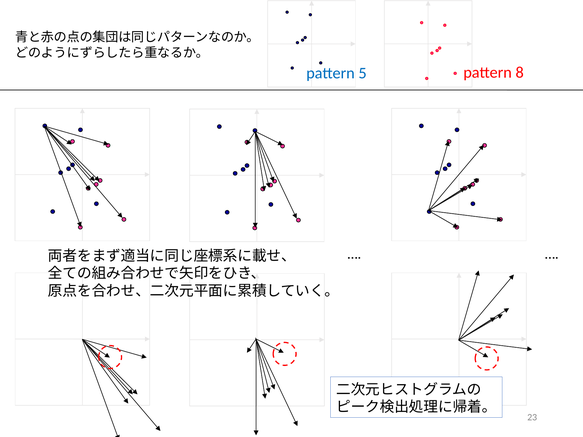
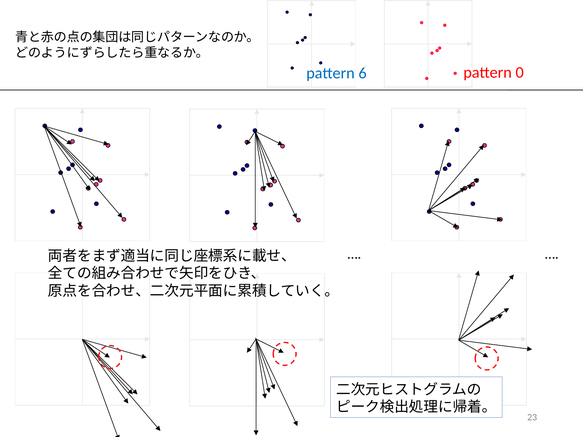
5: 5 -> 6
8: 8 -> 0
